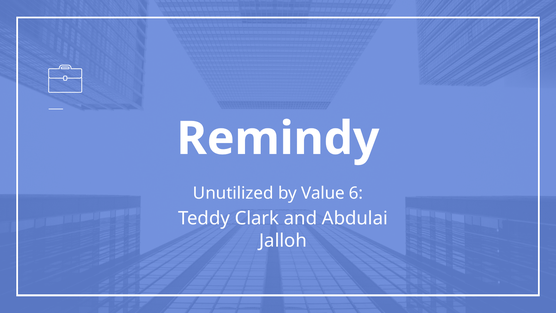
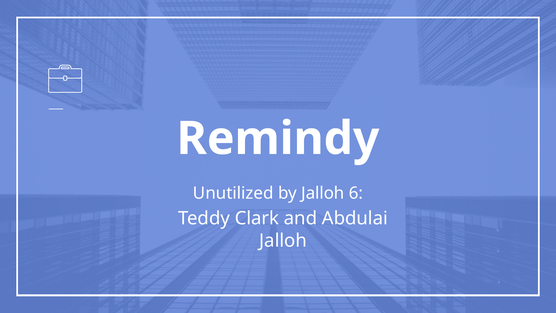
by Value: Value -> Jalloh
